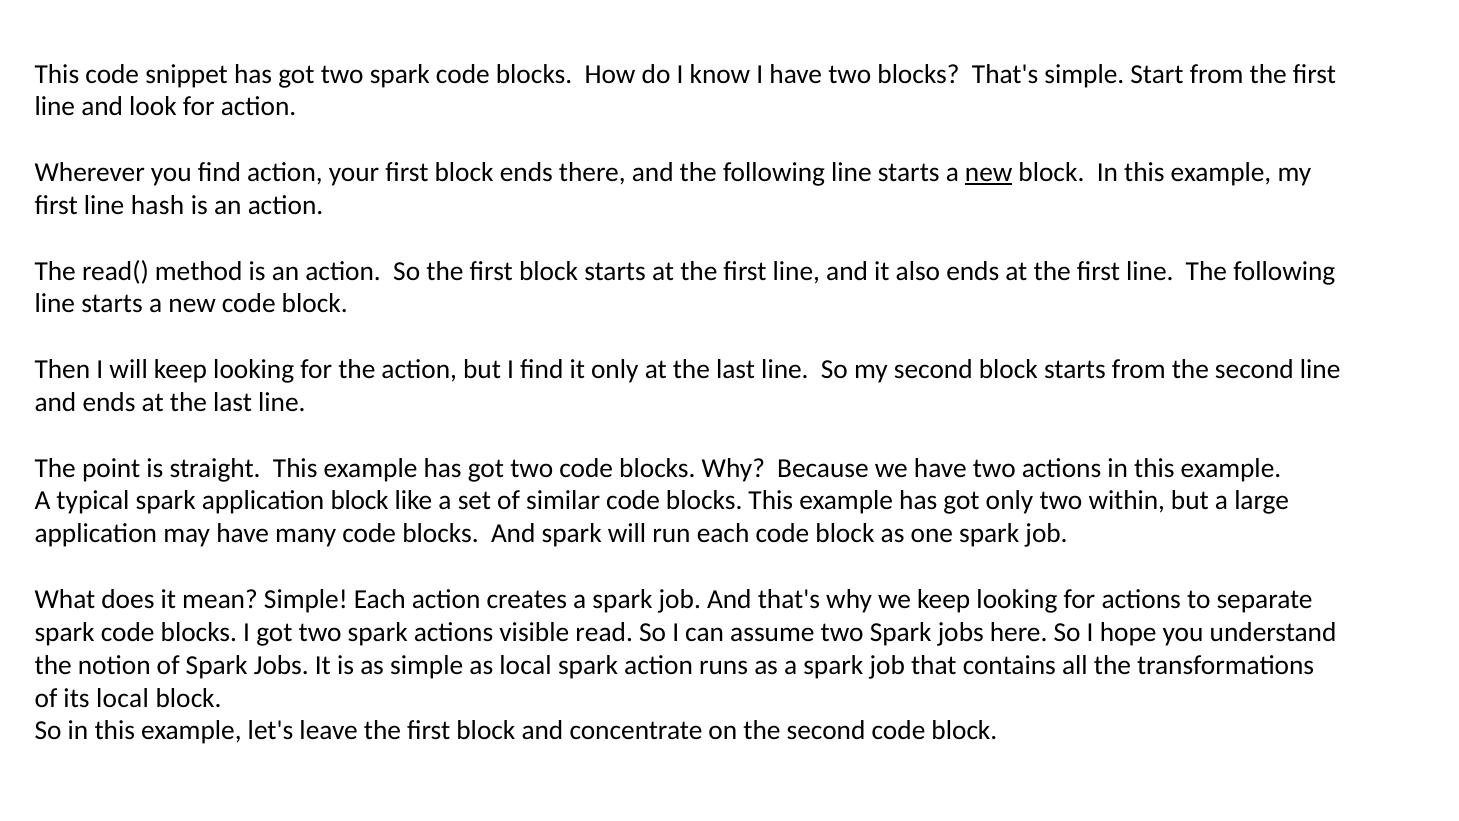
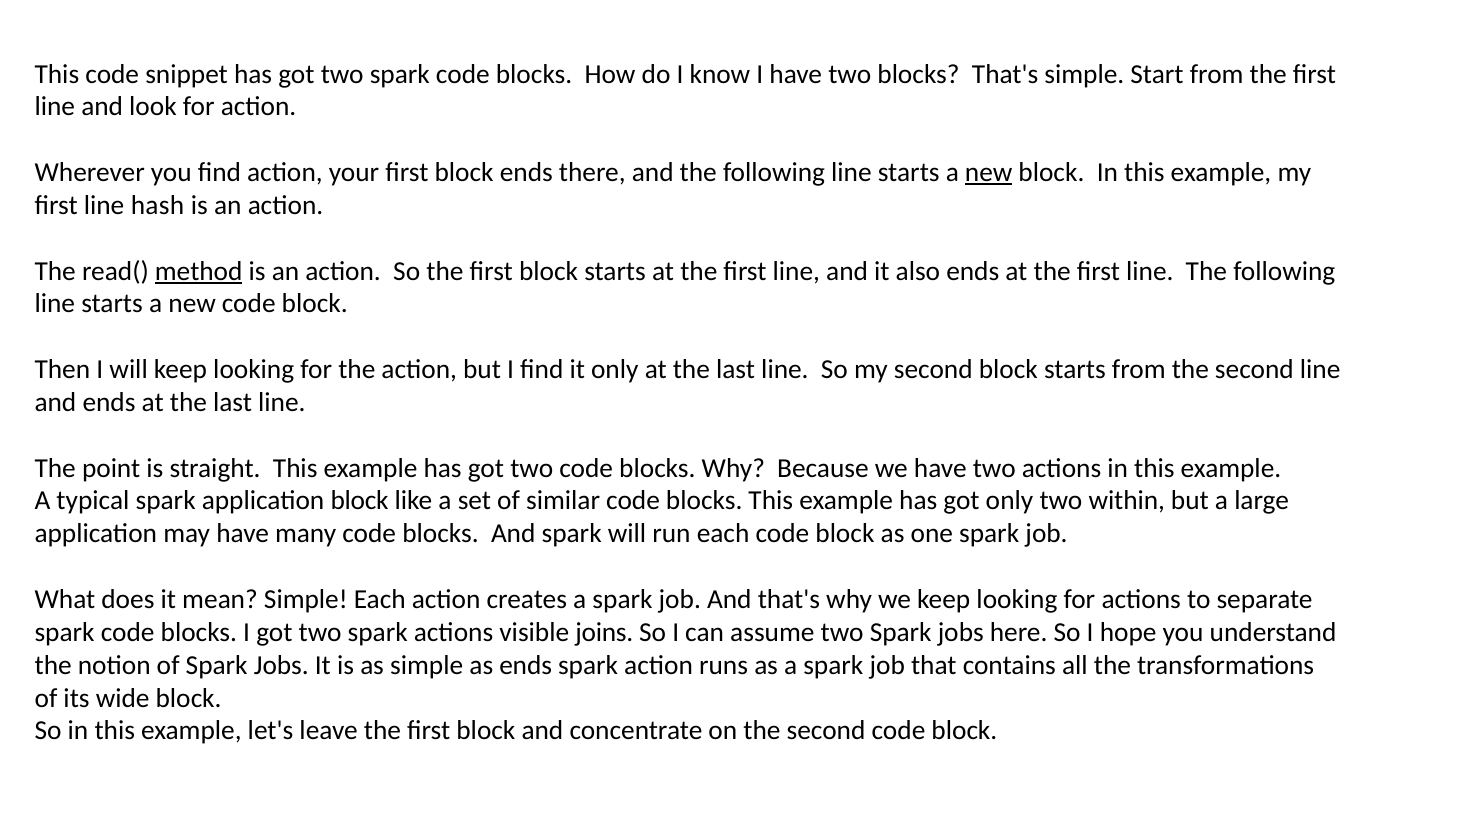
method underline: none -> present
read: read -> joins
as local: local -> ends
its local: local -> wide
